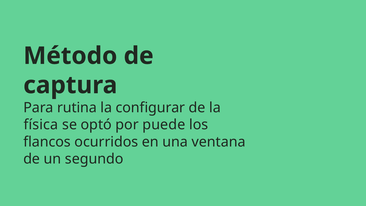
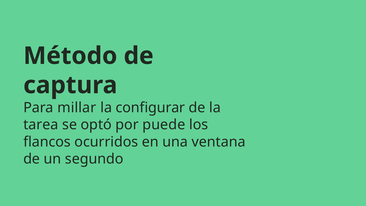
rutina: rutina -> millar
física: física -> tarea
